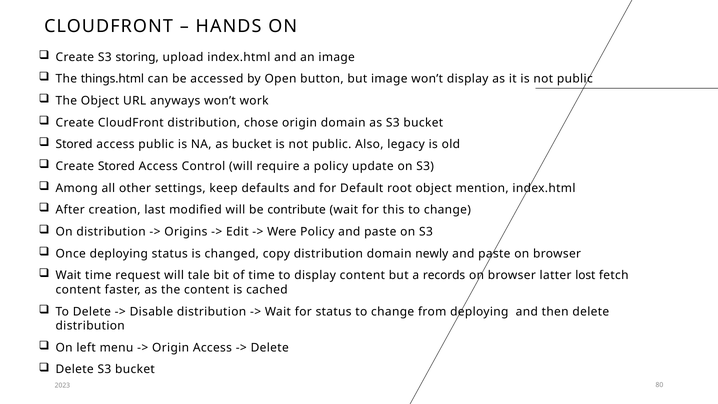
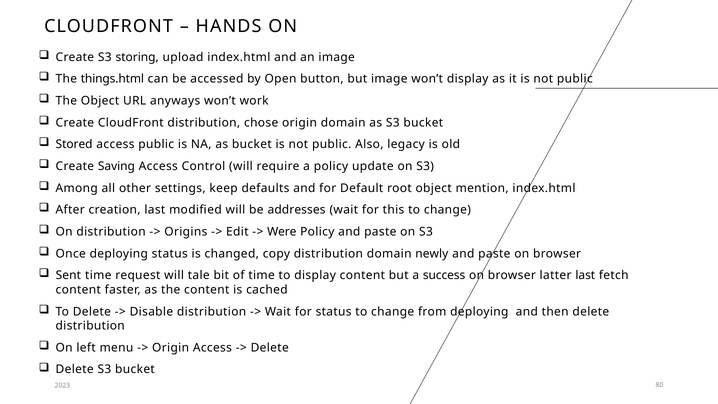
Create Stored: Stored -> Saving
contribute: contribute -> addresses
Wait at (68, 275): Wait -> Sent
records: records -> success
latter lost: lost -> last
